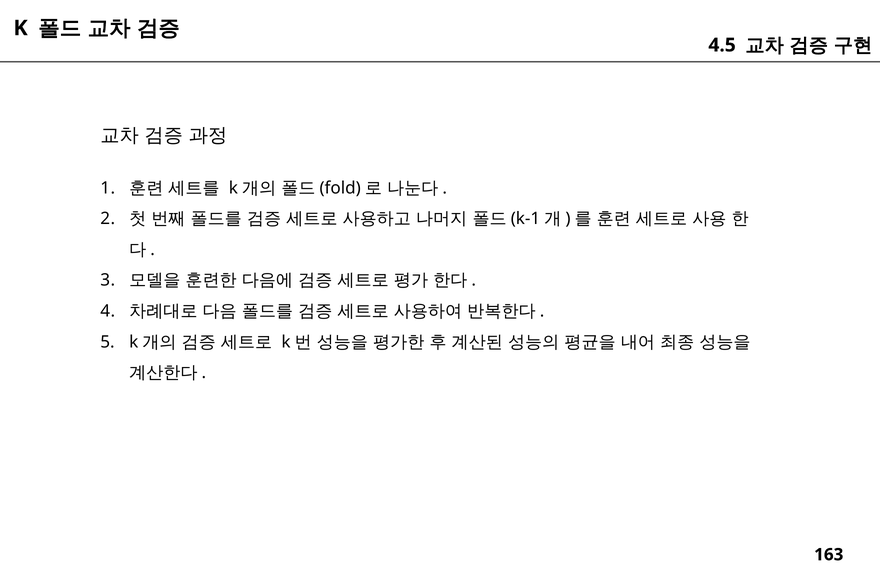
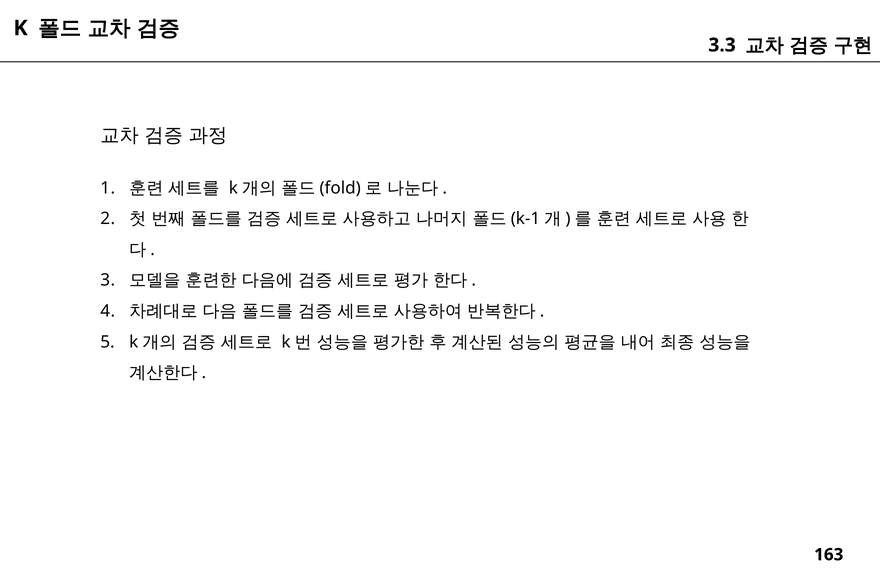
4.5: 4.5 -> 3.3
